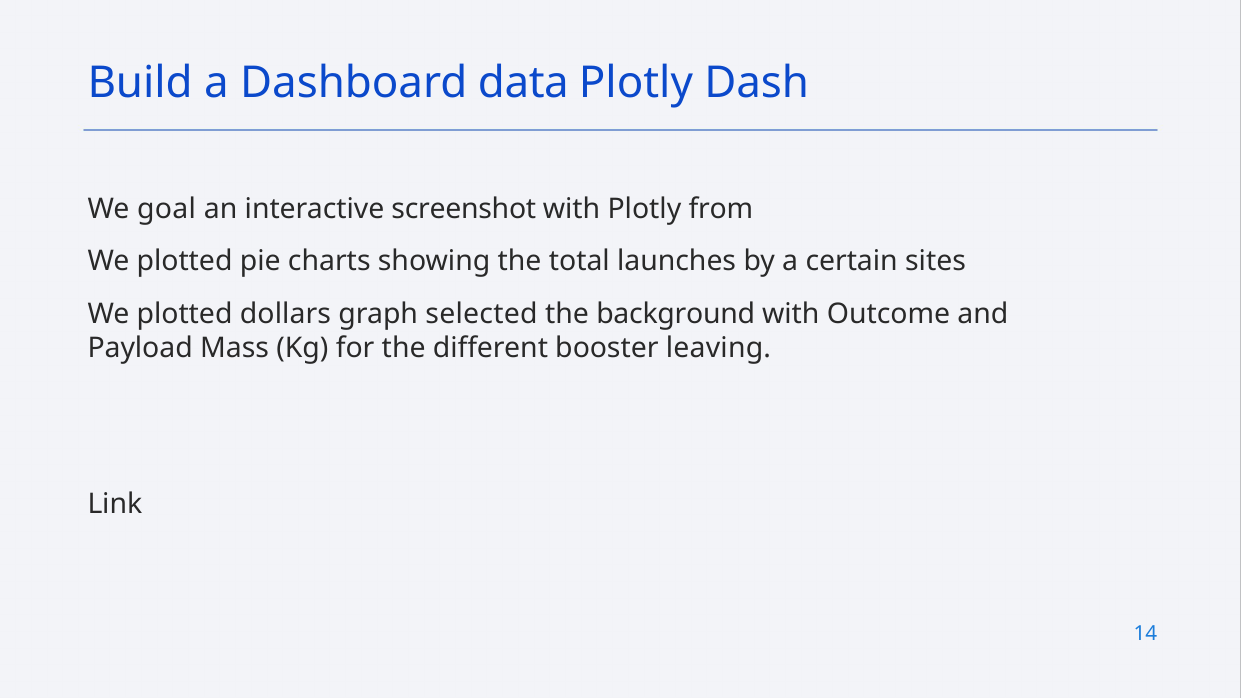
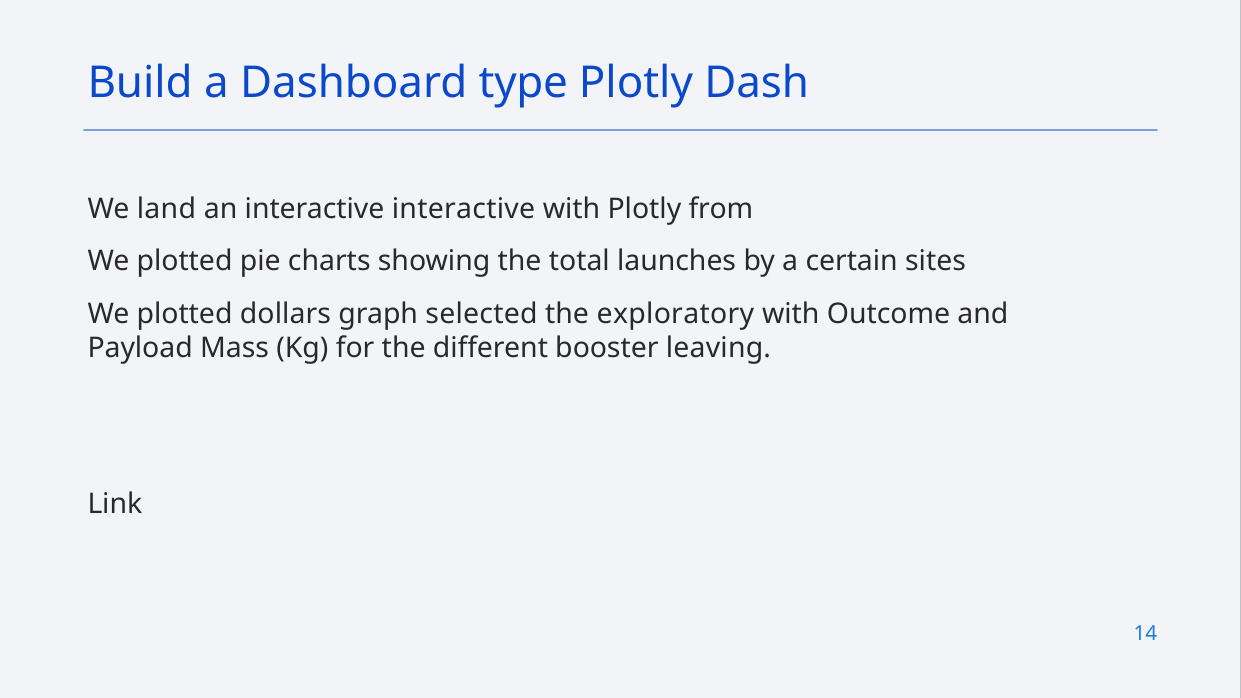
data: data -> type
goal: goal -> land
interactive screenshot: screenshot -> interactive
background: background -> exploratory
